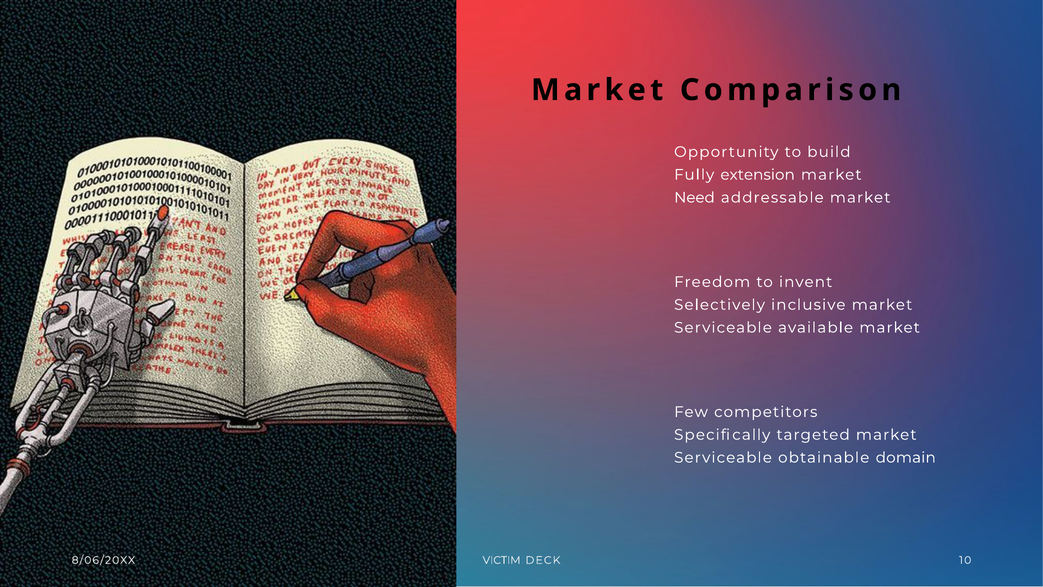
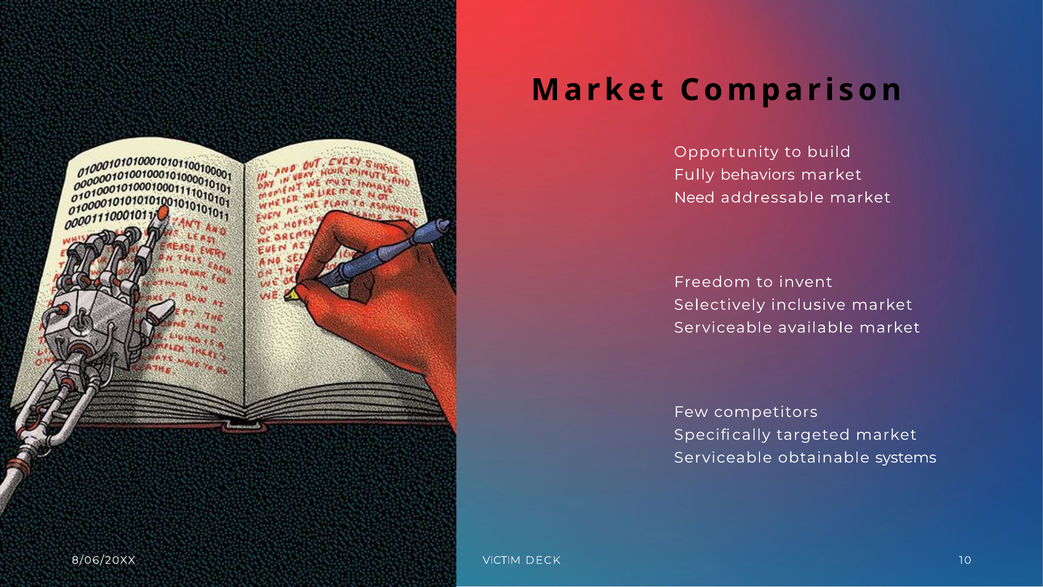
extension: extension -> behaviors
domain: domain -> systems
